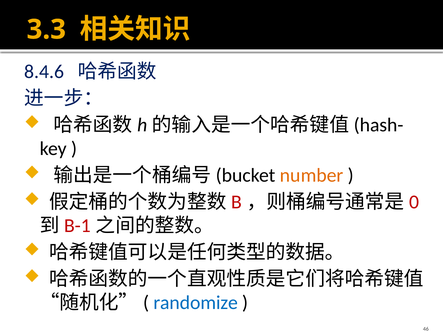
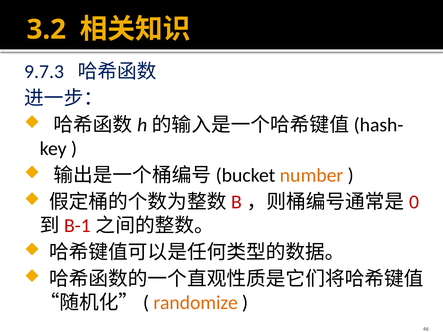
3.3: 3.3 -> 3.2
8.4.6: 8.4.6 -> 9.7.3
randomize colour: blue -> orange
